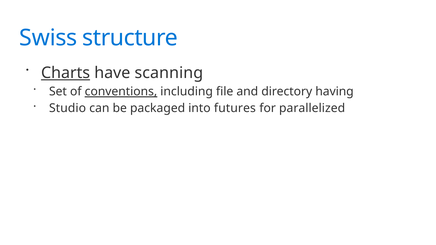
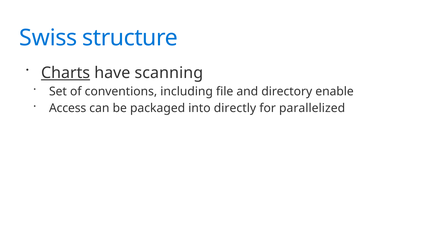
conventions underline: present -> none
having: having -> enable
Studio: Studio -> Access
futures: futures -> directly
